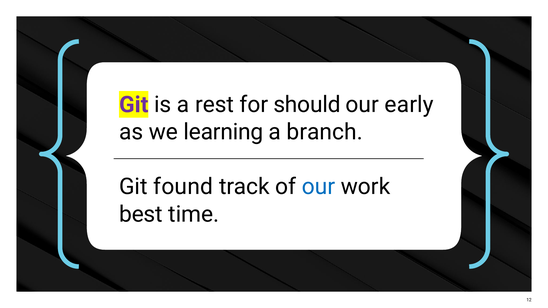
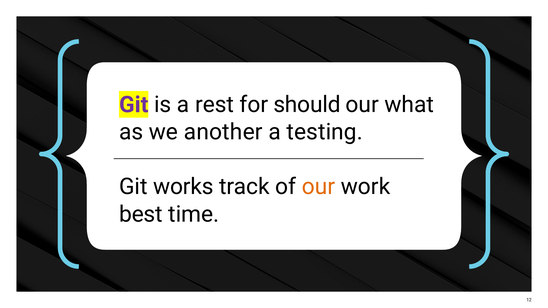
early: early -> what
learning: learning -> another
branch: branch -> testing
found: found -> works
our at (319, 187) colour: blue -> orange
